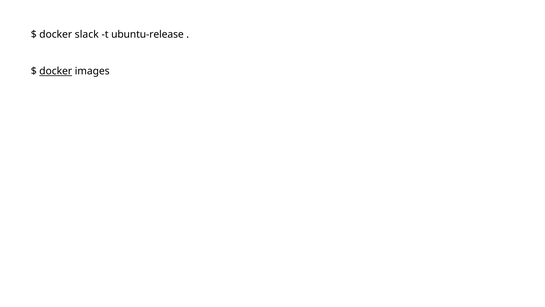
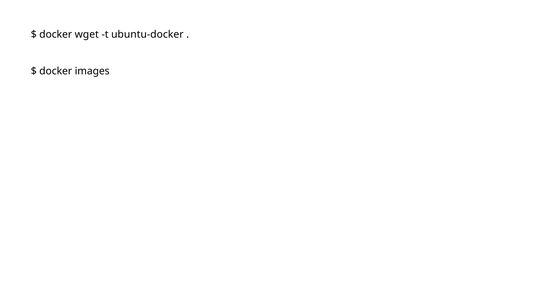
slack: slack -> wget
ubuntu-release: ubuntu-release -> ubuntu-docker
docker at (56, 71) underline: present -> none
